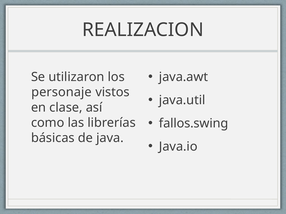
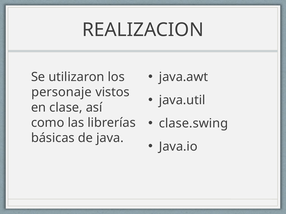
fallos.swing: fallos.swing -> clase.swing
